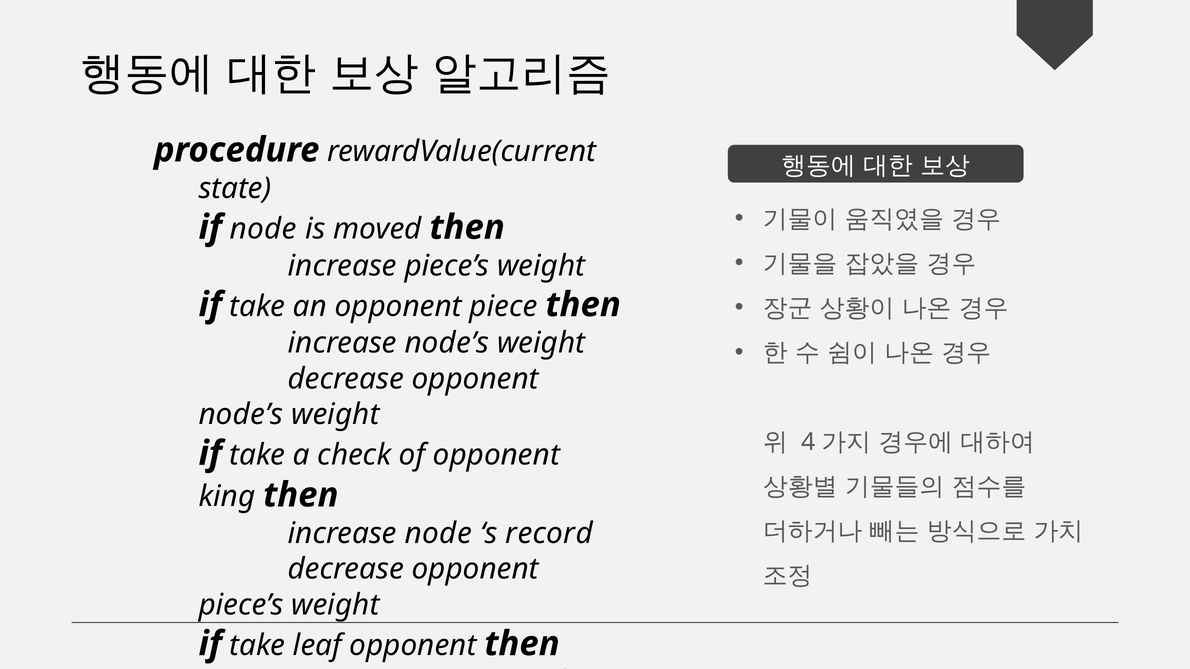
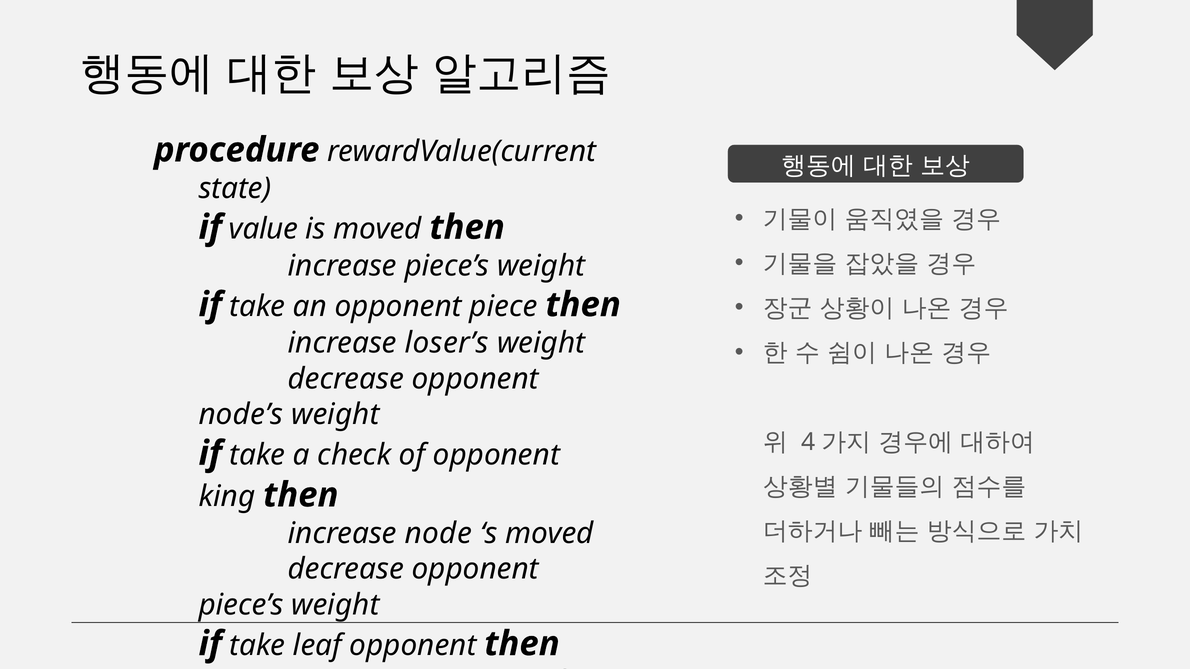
if node: node -> value
increase node’s: node’s -> loser’s
s record: record -> moved
